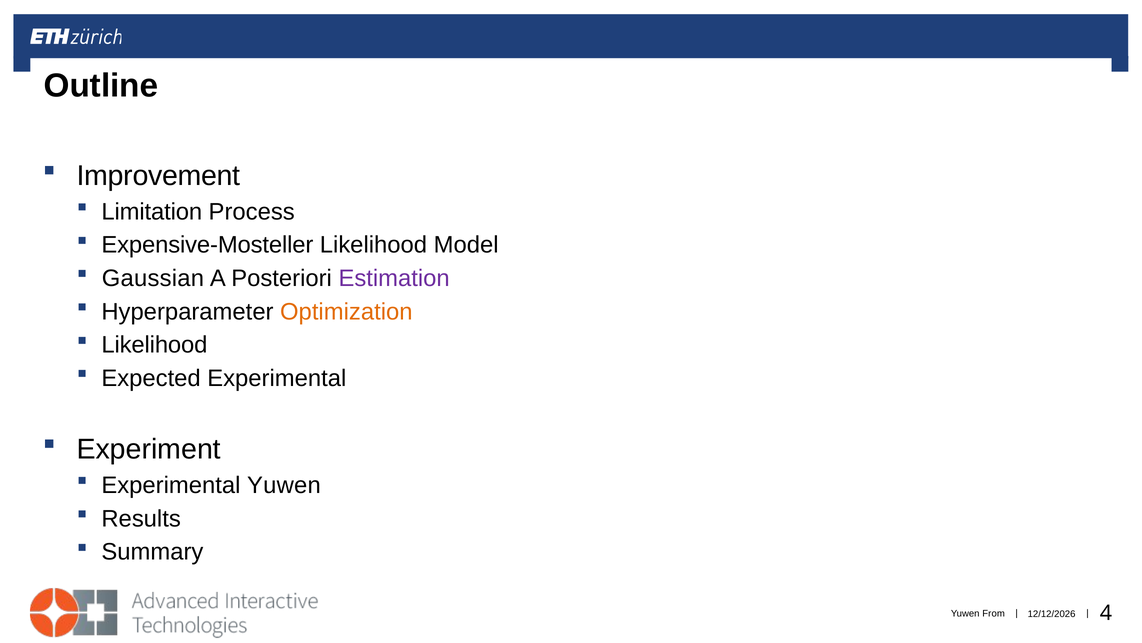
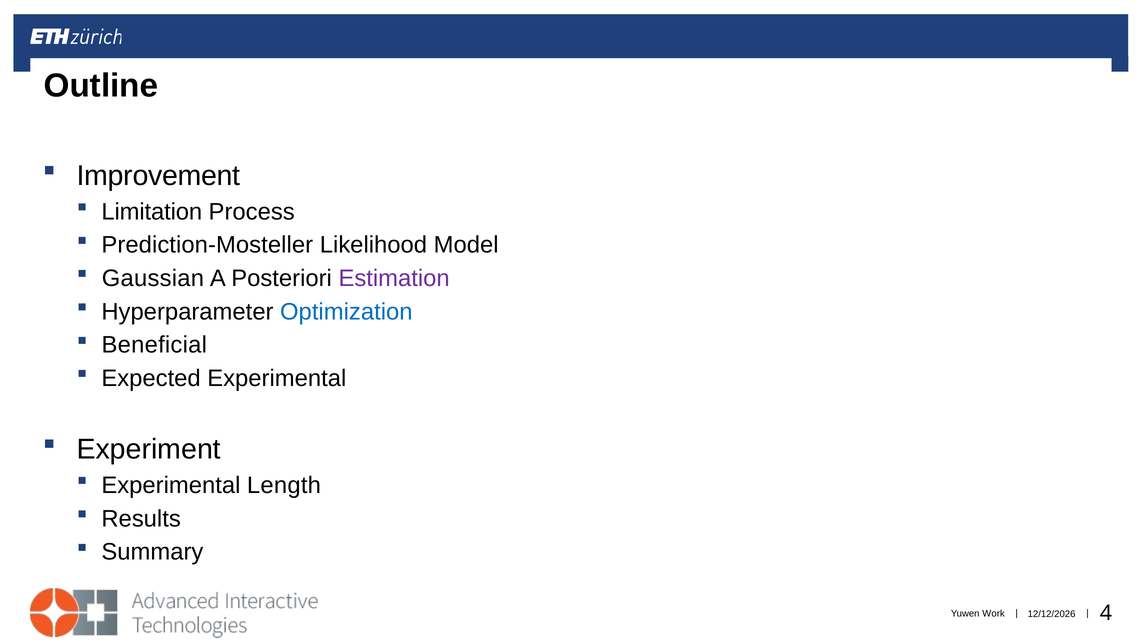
Expensive-Mosteller: Expensive-Mosteller -> Prediction-Mosteller
Optimization colour: orange -> blue
Likelihood at (154, 345): Likelihood -> Beneficial
Experimental Yuwen: Yuwen -> Length
From: From -> Work
